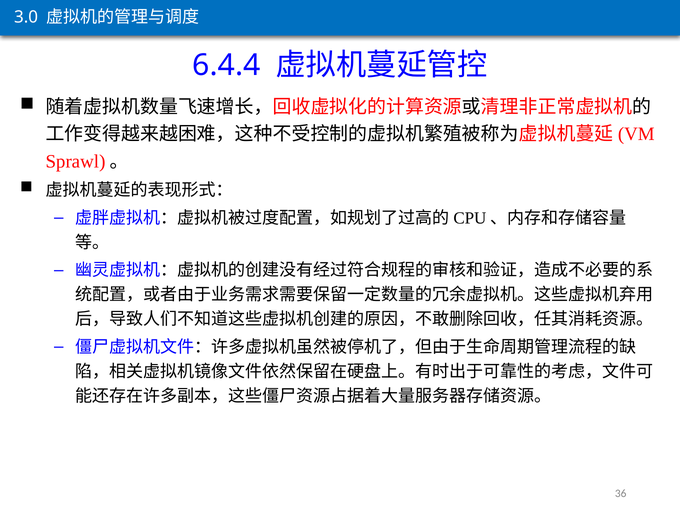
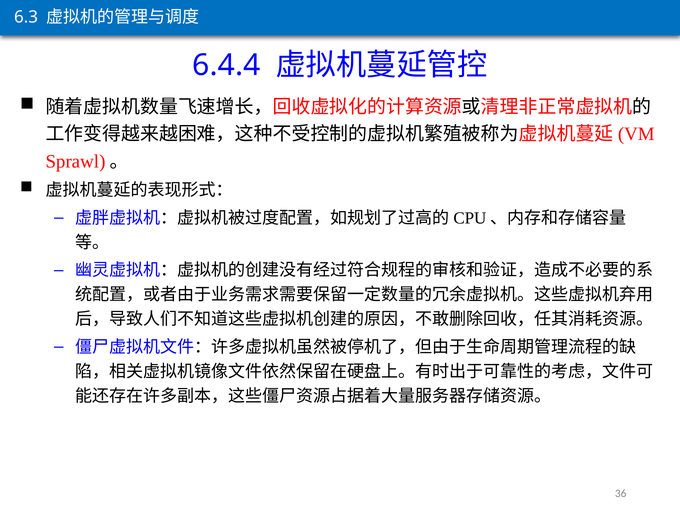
3.0: 3.0 -> 6.3
